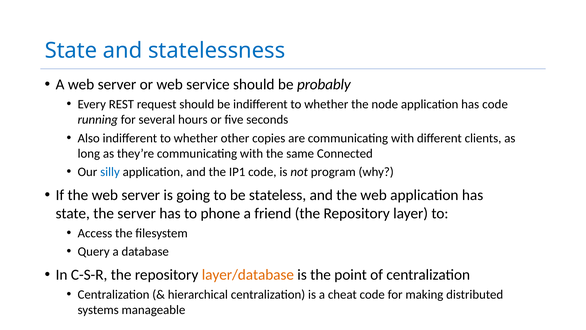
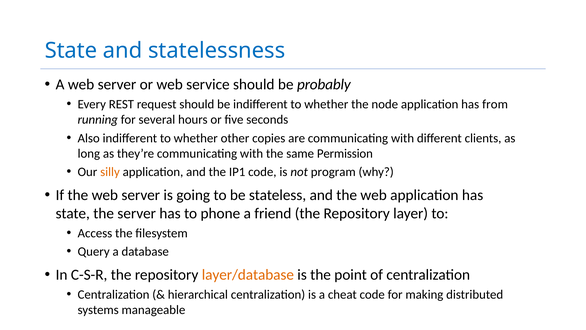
has code: code -> from
Connected: Connected -> Permission
silly colour: blue -> orange
